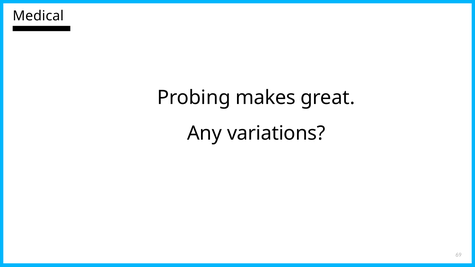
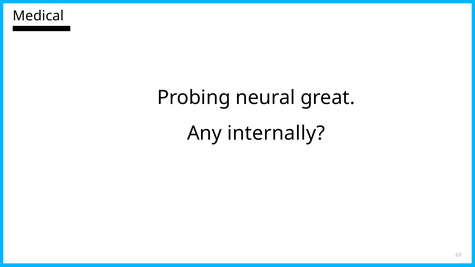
makes: makes -> neural
variations: variations -> internally
